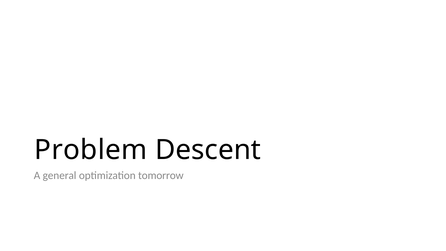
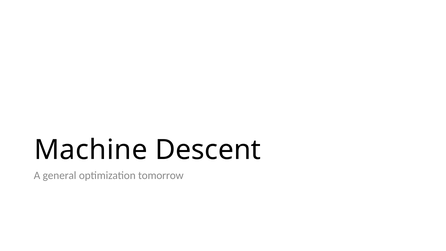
Problem: Problem -> Machine
